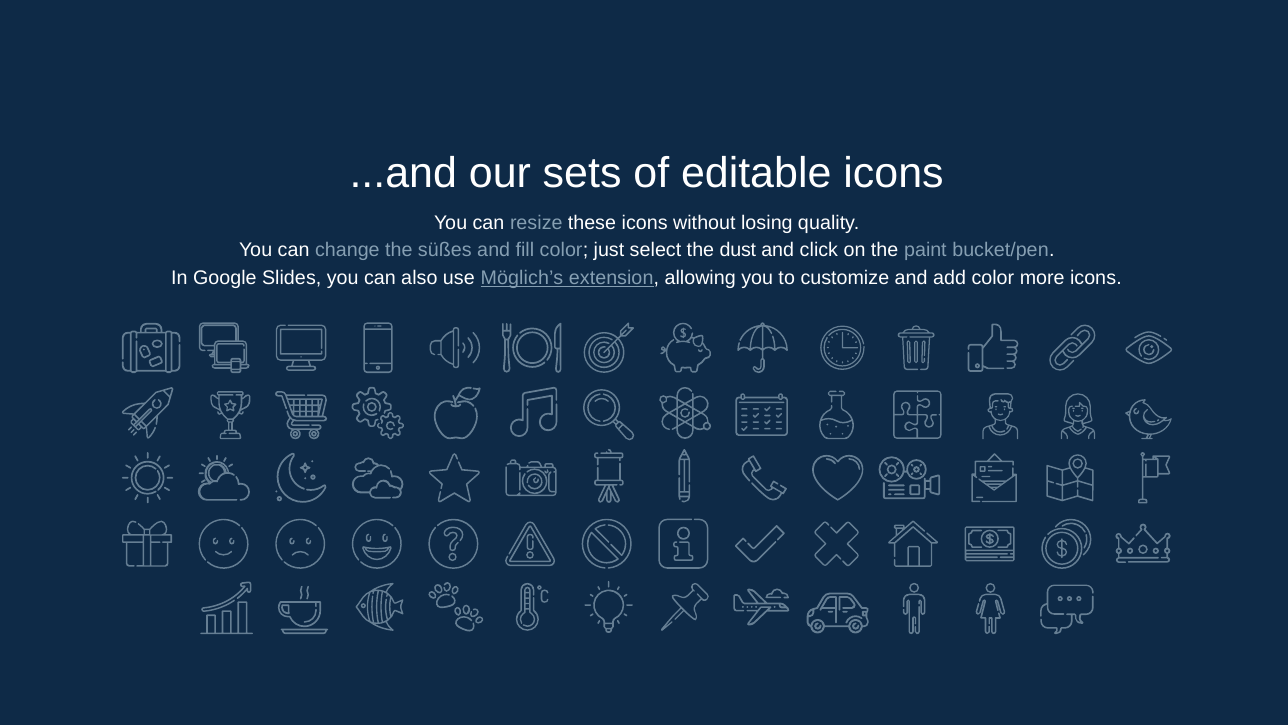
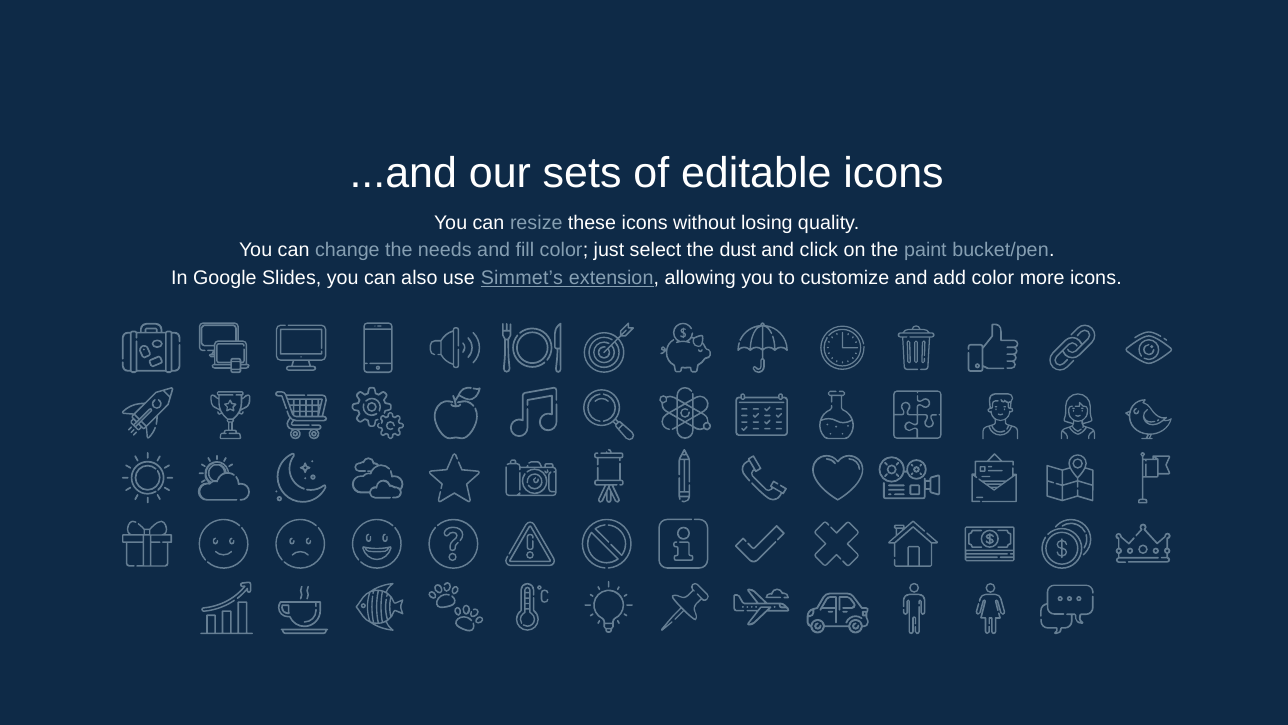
süßes: süßes -> needs
Möglich’s: Möglich’s -> Simmet’s
